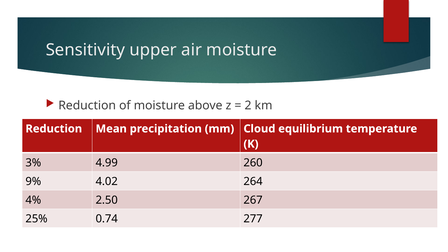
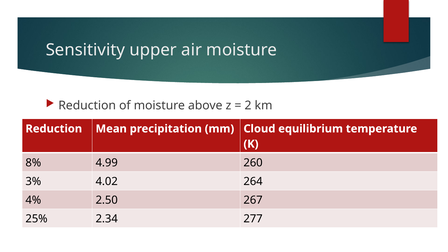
3%: 3% -> 8%
9%: 9% -> 3%
0.74: 0.74 -> 2.34
